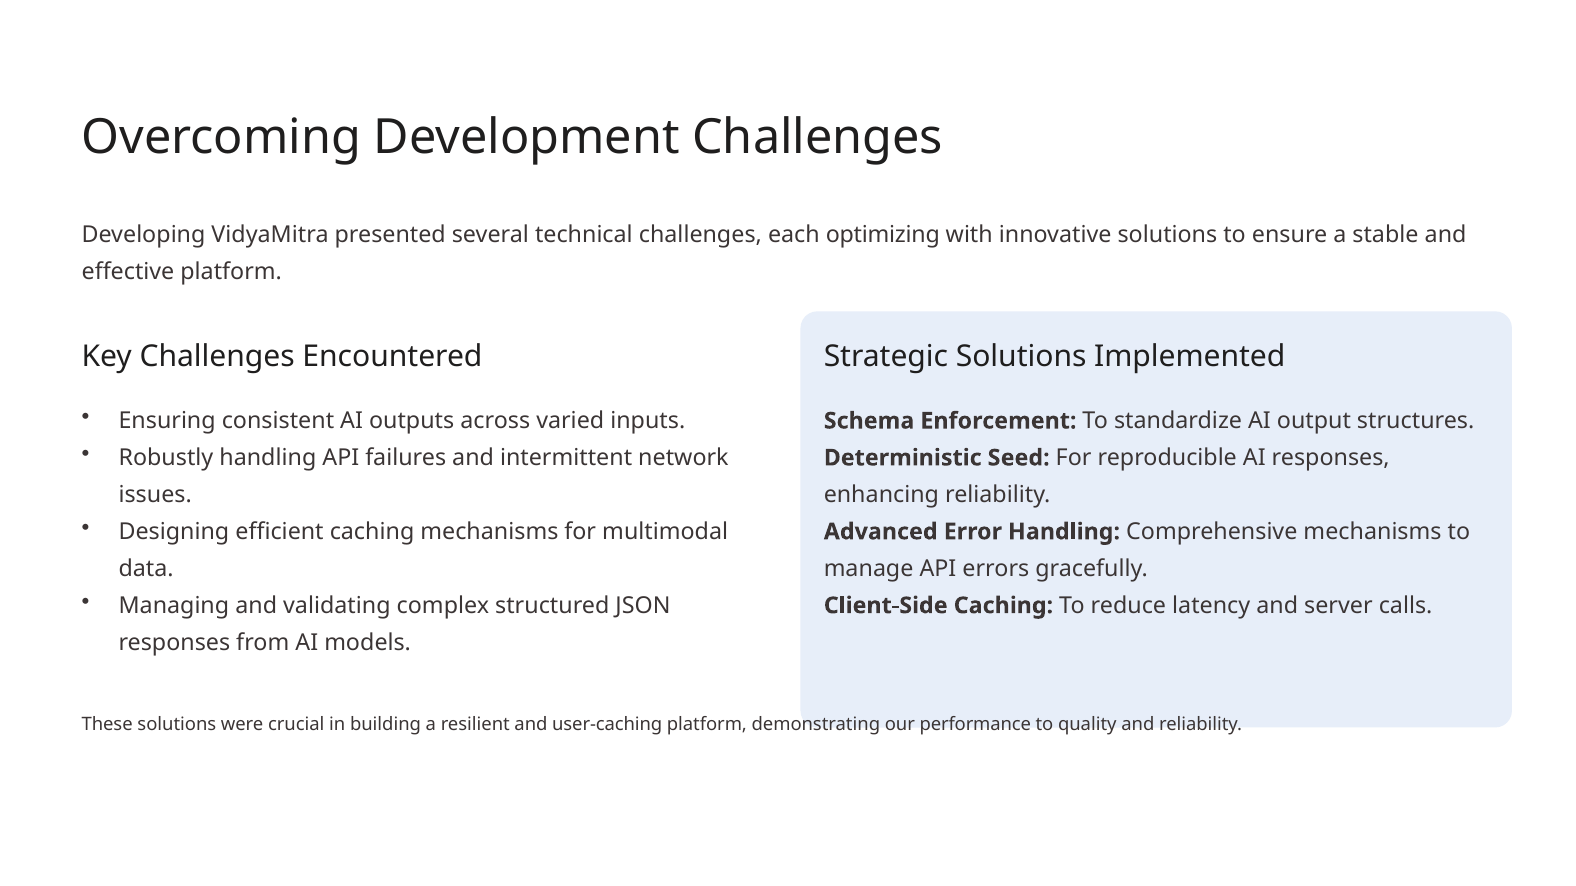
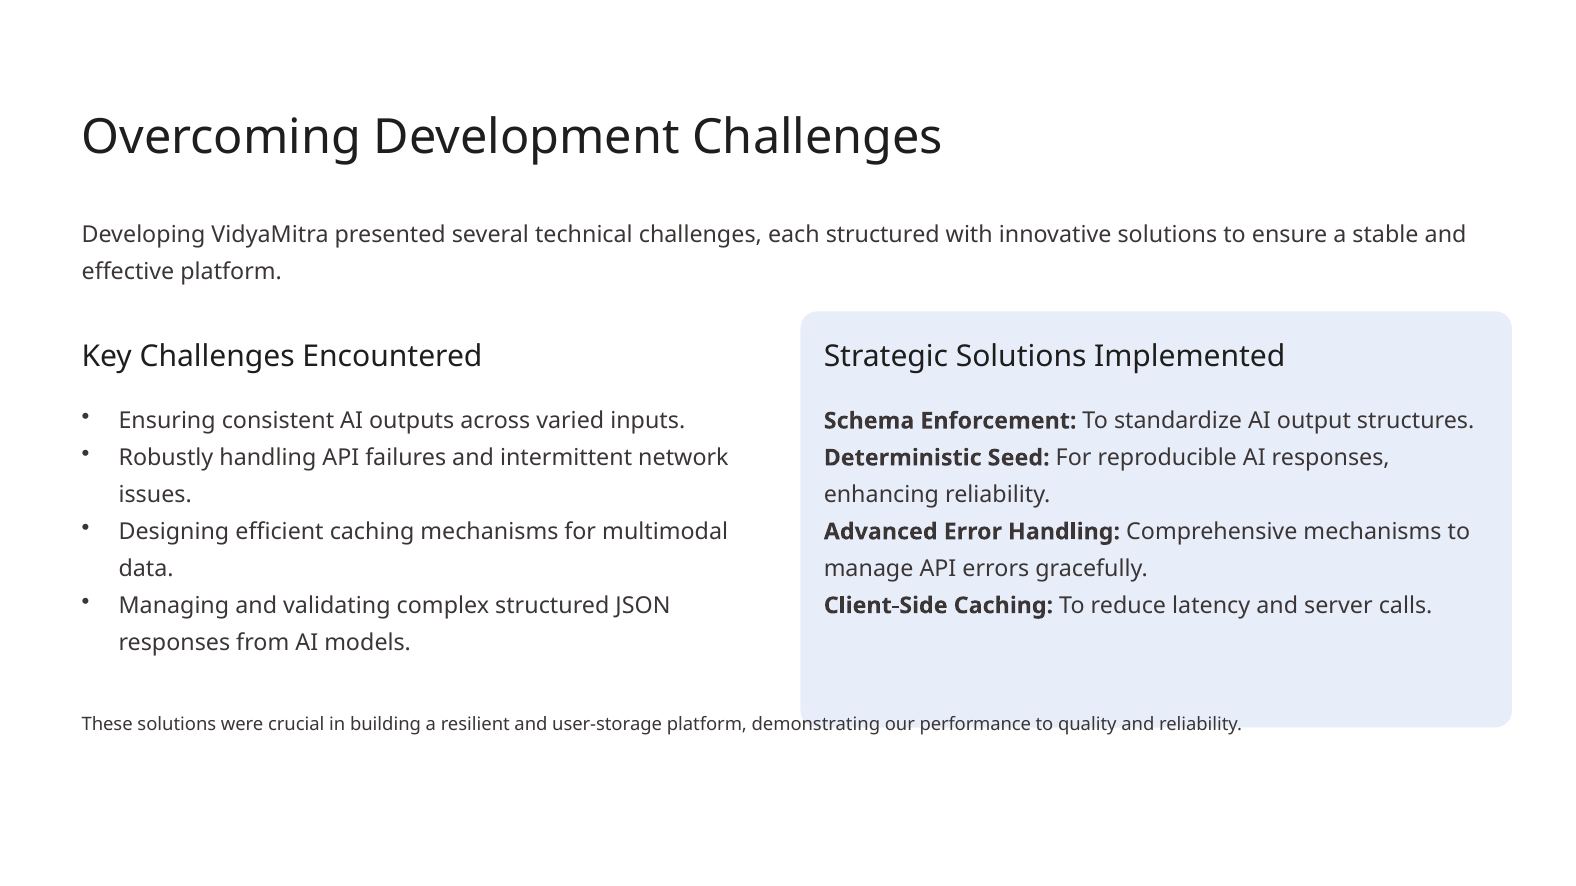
each optimizing: optimizing -> structured
user-caching: user-caching -> user-storage
